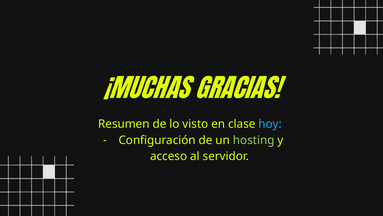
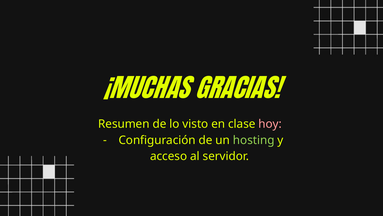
hoy colour: light blue -> pink
